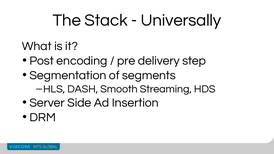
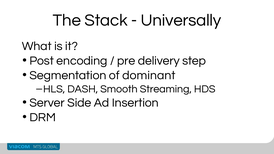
segments: segments -> dominant
